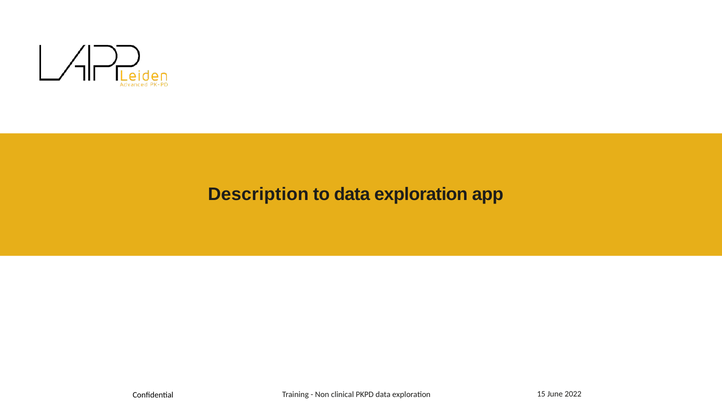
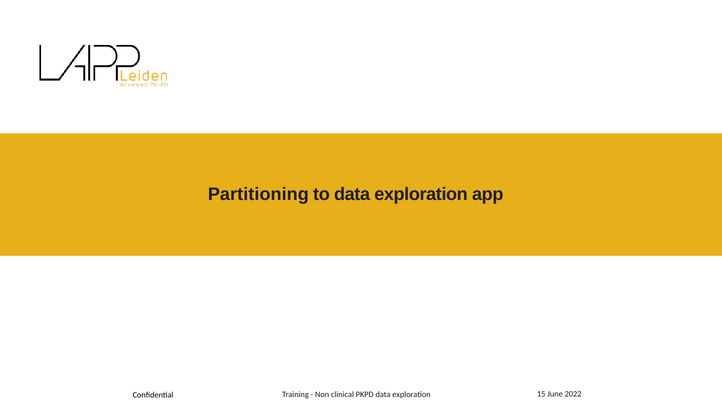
Description: Description -> Partitioning
